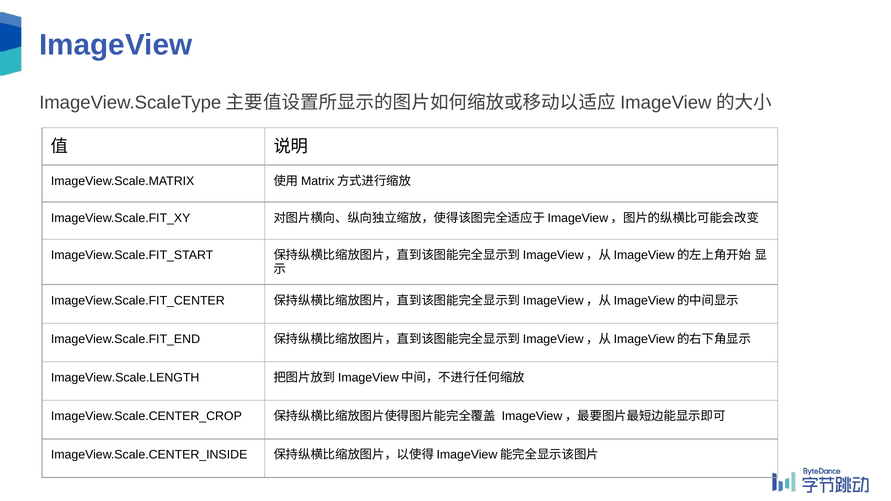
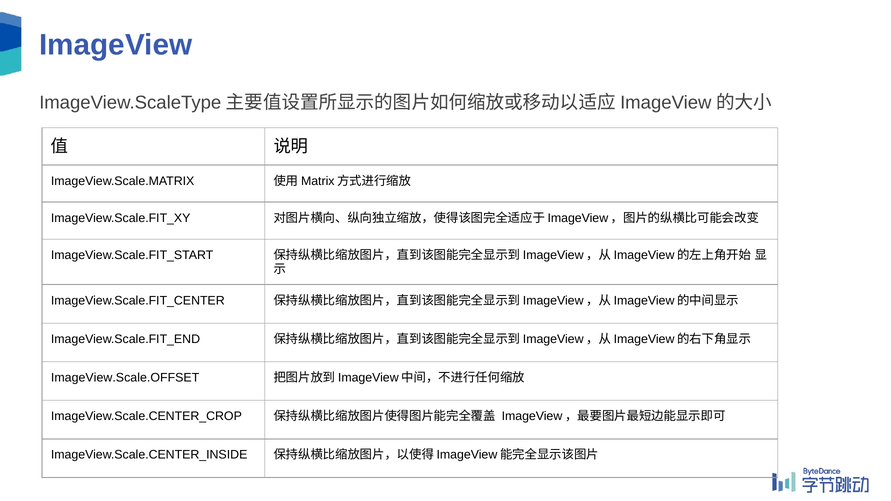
ImageView.Scale.LENGTH: ImageView.Scale.LENGTH -> ImageView.Scale.OFFSET
